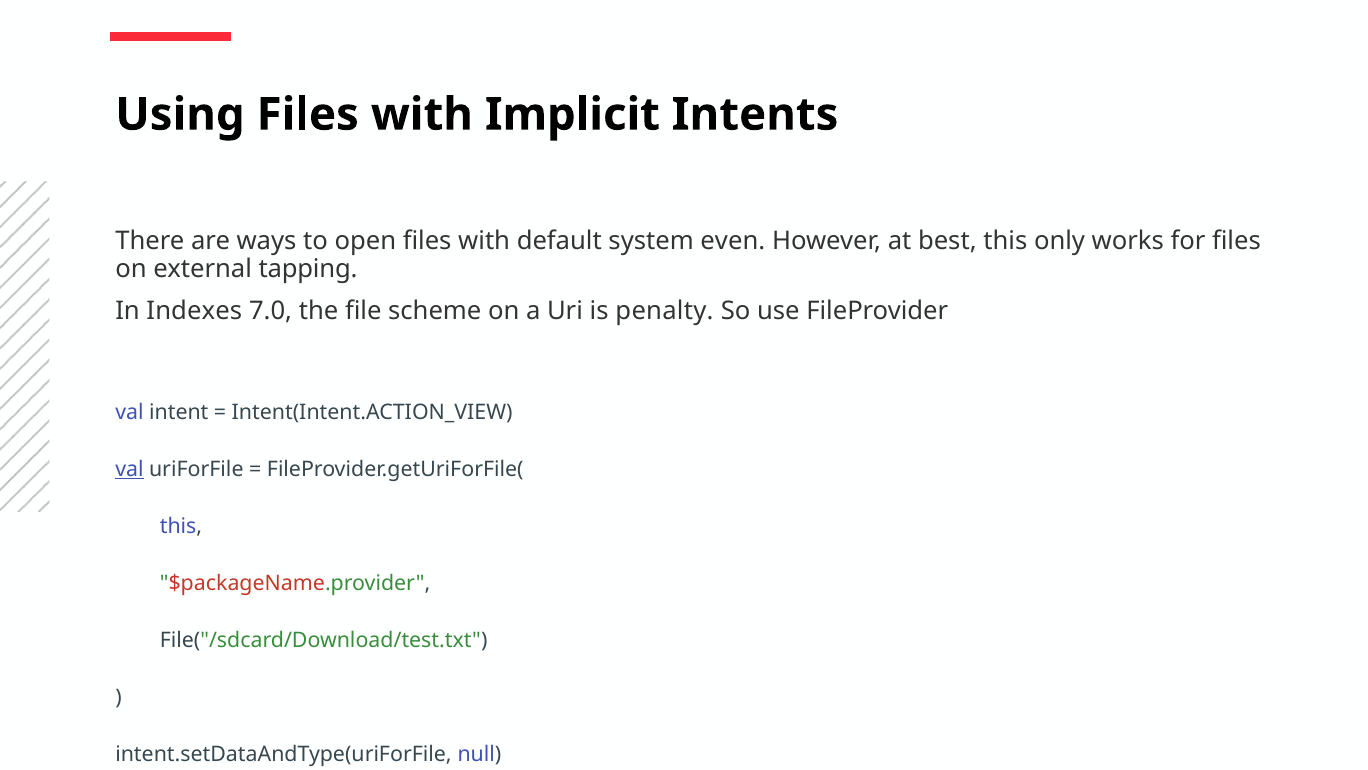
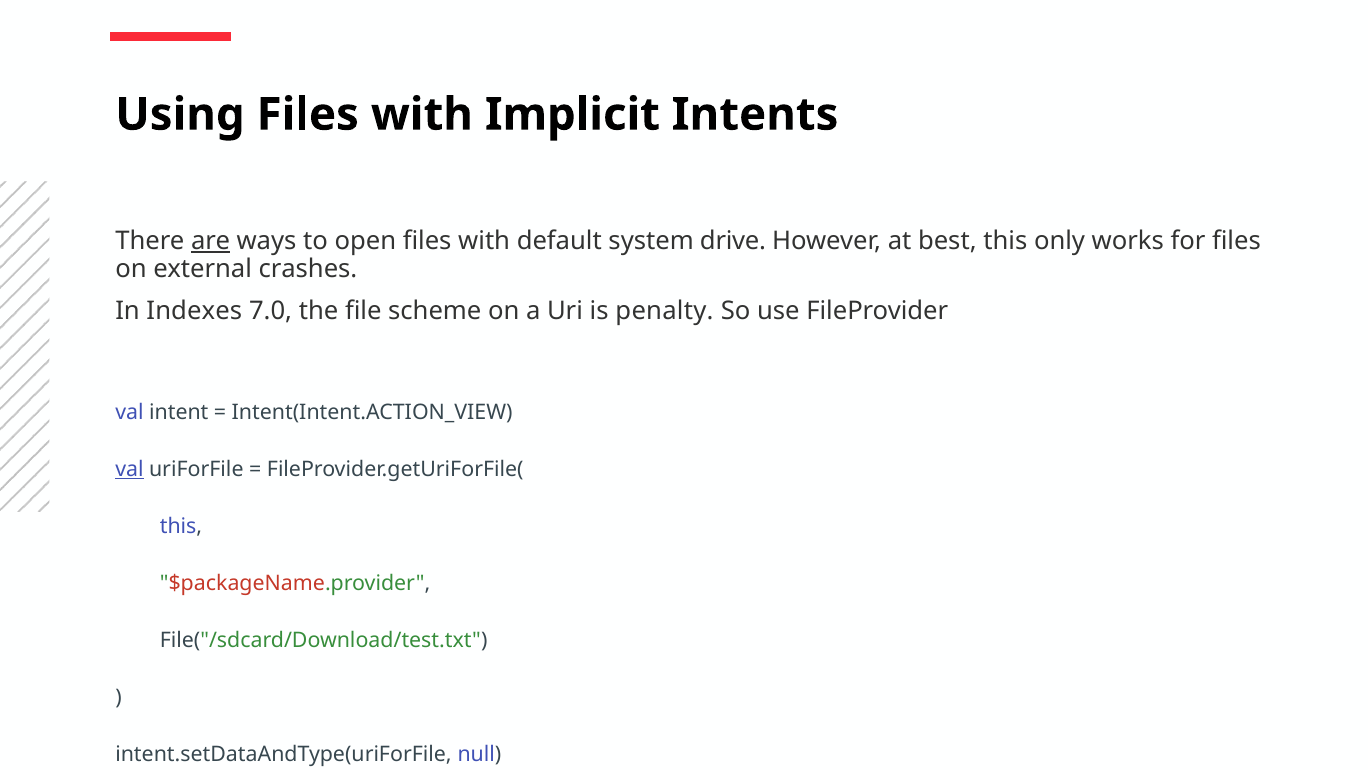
are underline: none -> present
even: even -> drive
tapping: tapping -> crashes
